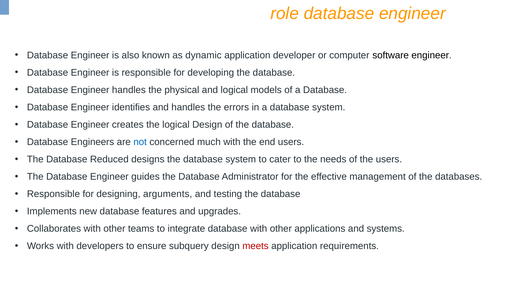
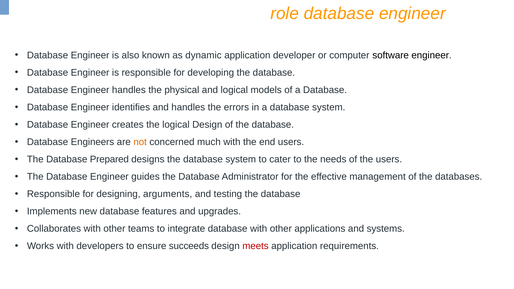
not colour: blue -> orange
Reduced: Reduced -> Prepared
subquery: subquery -> succeeds
